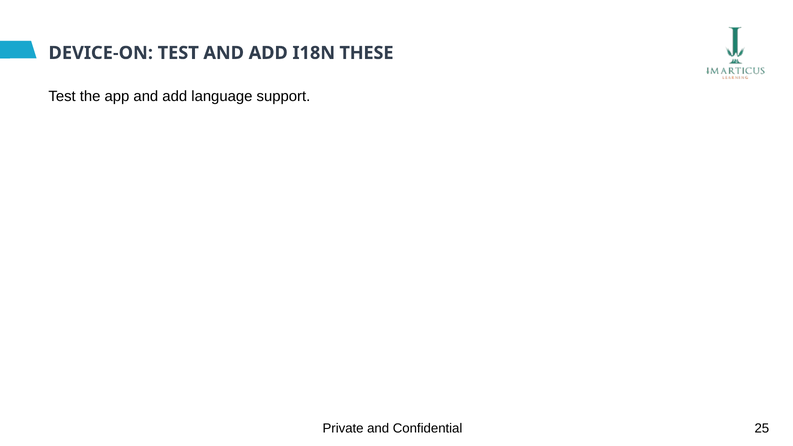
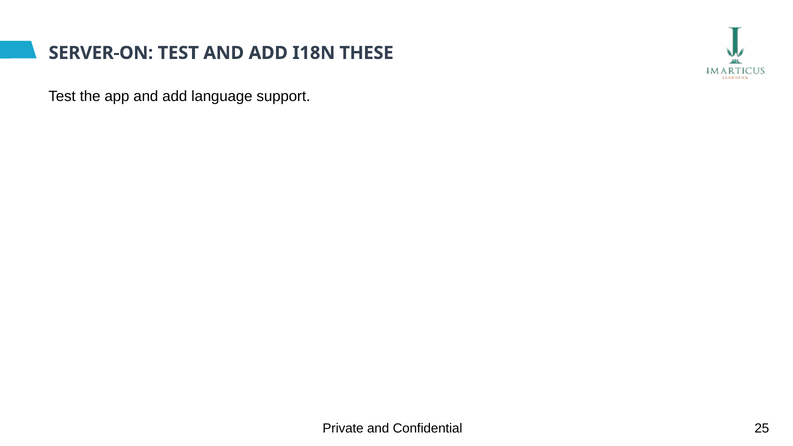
DEVICE-ON: DEVICE-ON -> SERVER-ON
